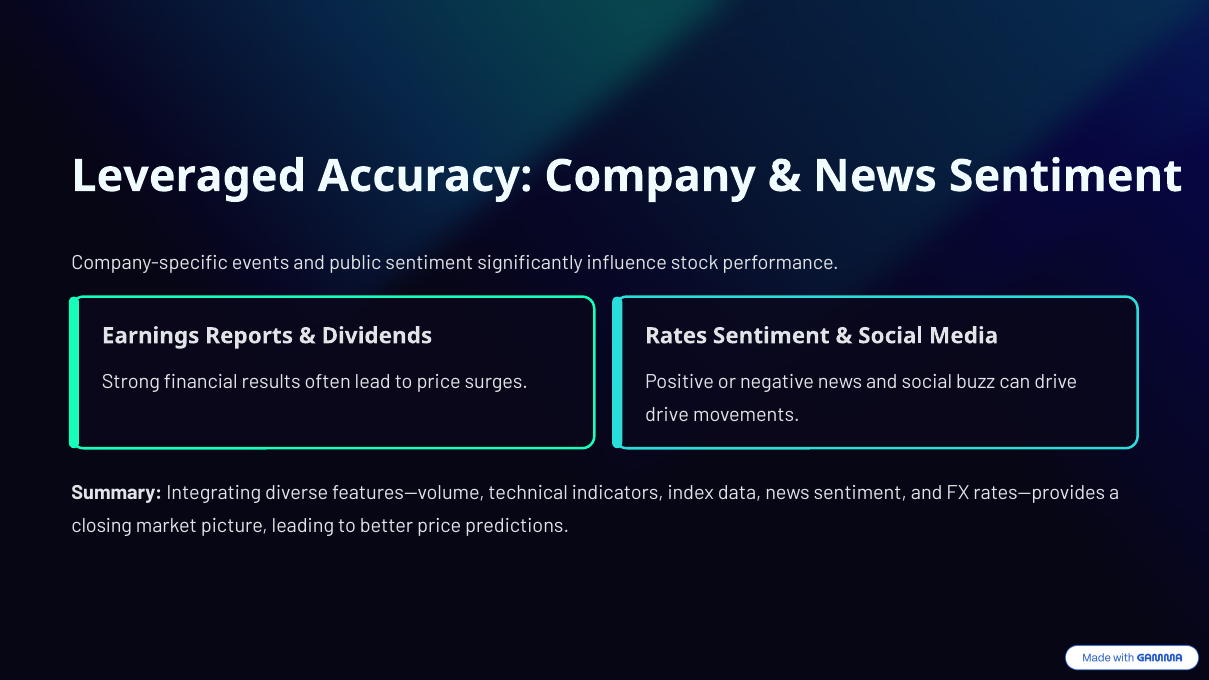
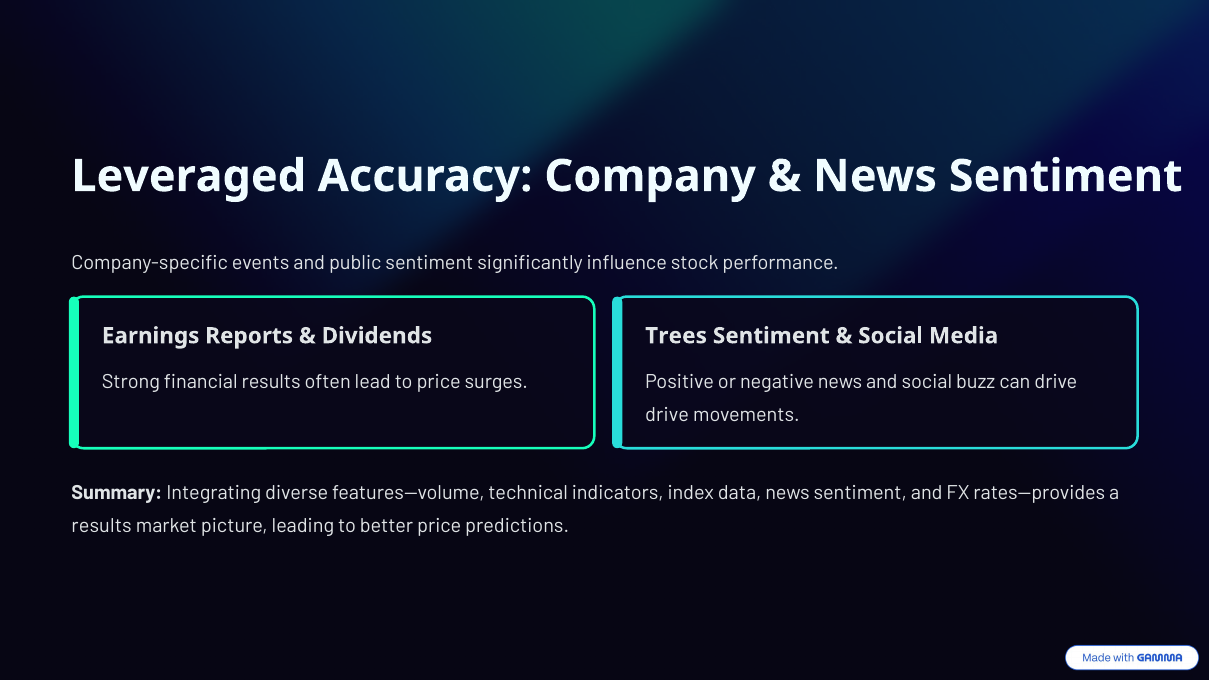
Rates: Rates -> Trees
closing at (102, 526): closing -> results
